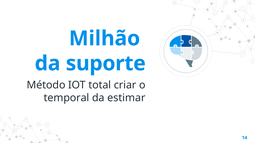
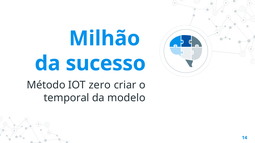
suporte: suporte -> sucesso
total: total -> zero
estimar: estimar -> modelo
